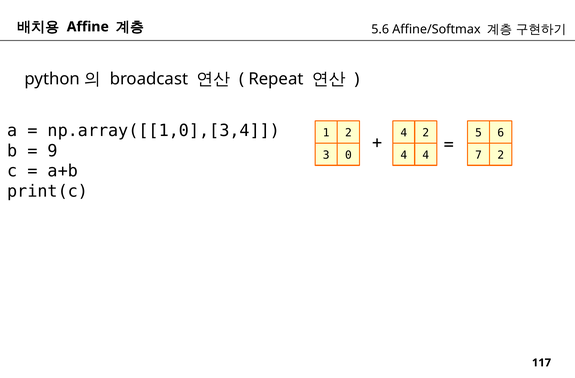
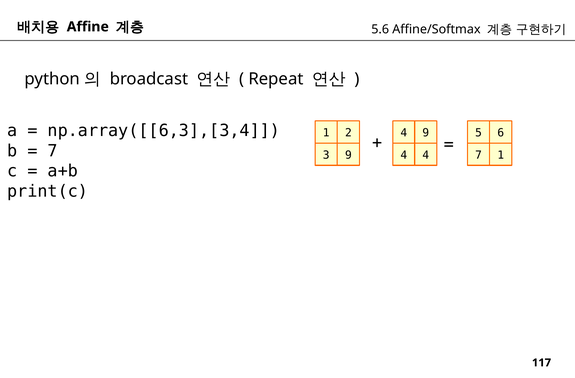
np.array([[1,0],[3,4: np.array([[1,0],[3,4 -> np.array([[6,3],[3,4
4 2: 2 -> 9
9 at (53, 151): 9 -> 7
3 0: 0 -> 9
7 2: 2 -> 1
